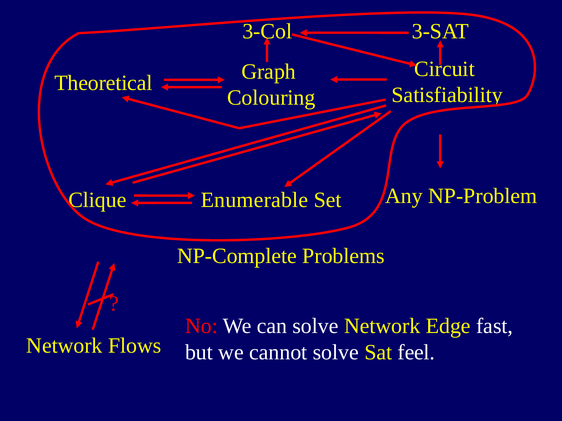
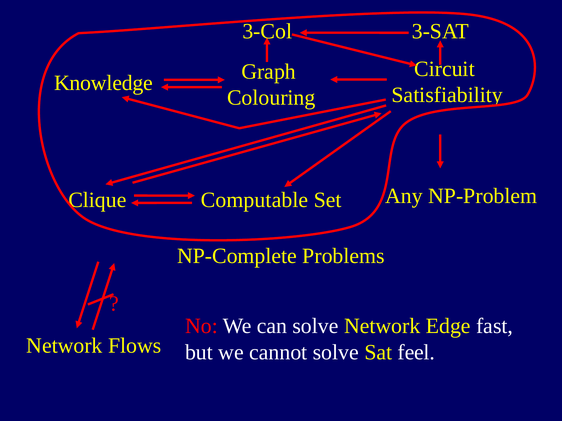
Theoretical: Theoretical -> Knowledge
Enumerable: Enumerable -> Computable
